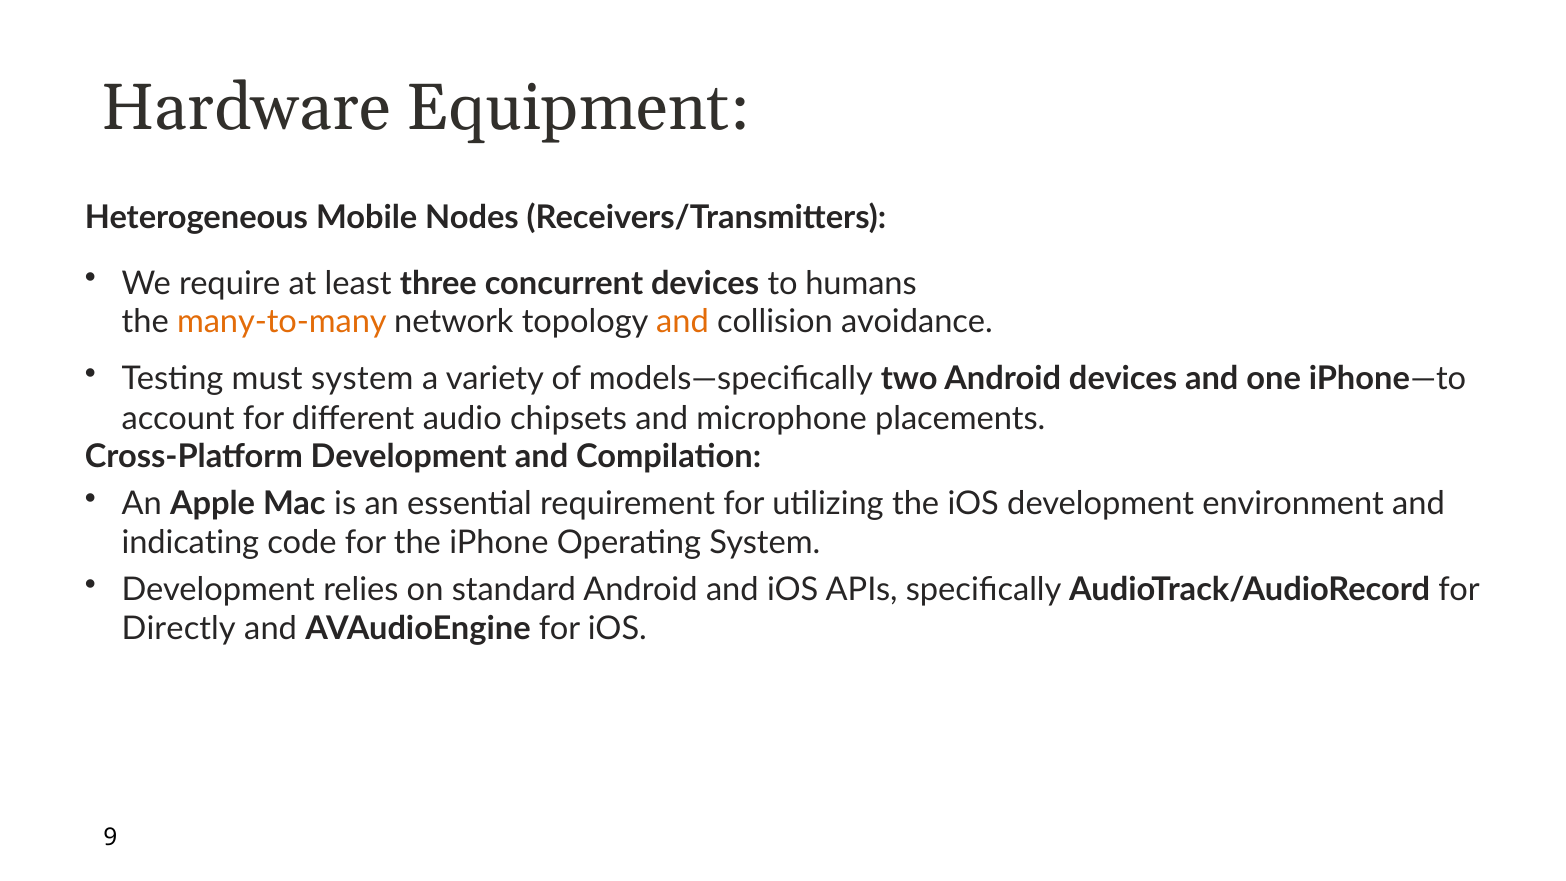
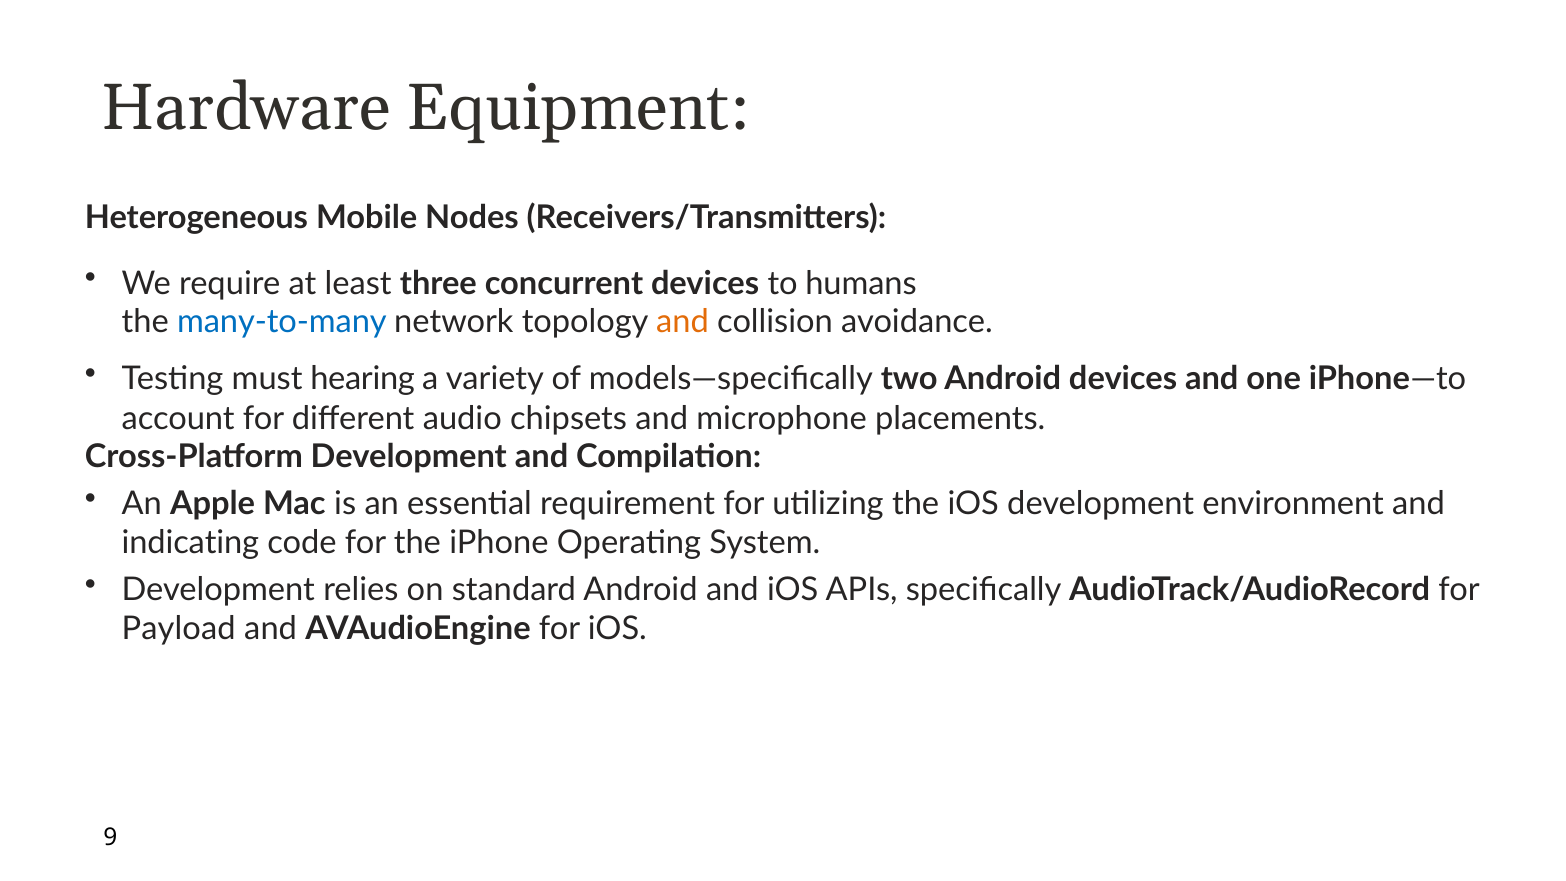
many-to-many colour: orange -> blue
must system: system -> hearing
Directly: Directly -> Payload
